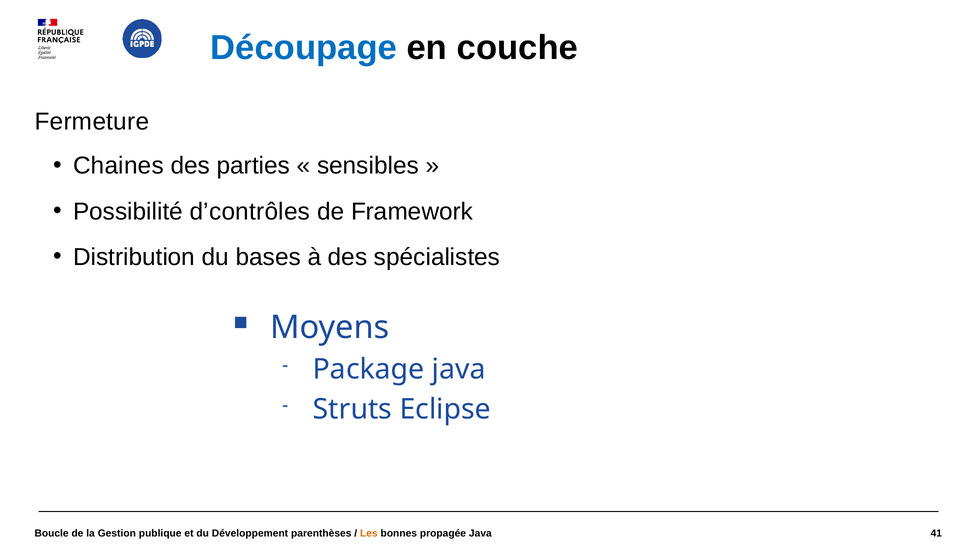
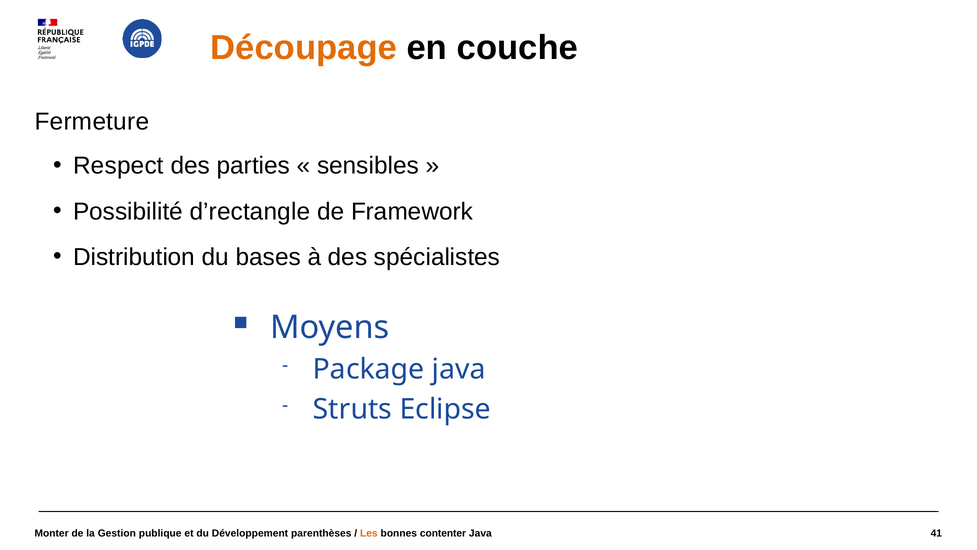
Découpage colour: blue -> orange
Chaines: Chaines -> Respect
d’contrôles: d’contrôles -> d’rectangle
Boucle: Boucle -> Monter
propagée: propagée -> contenter
